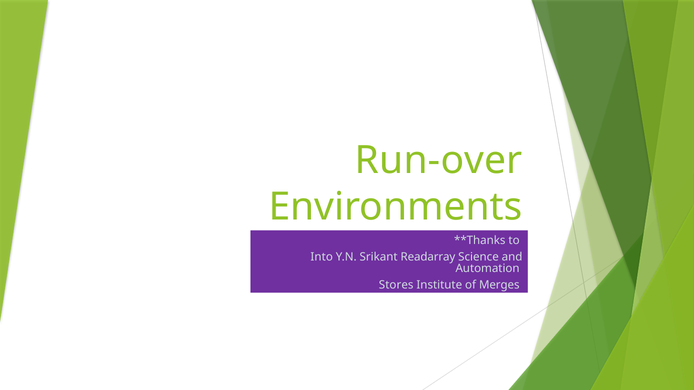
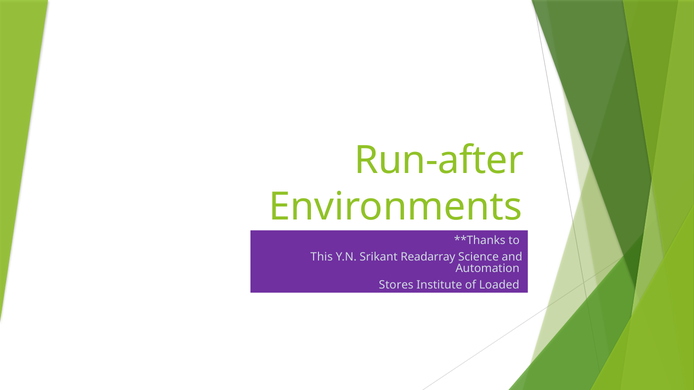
Run-over: Run-over -> Run-after
Into: Into -> This
Merges: Merges -> Loaded
